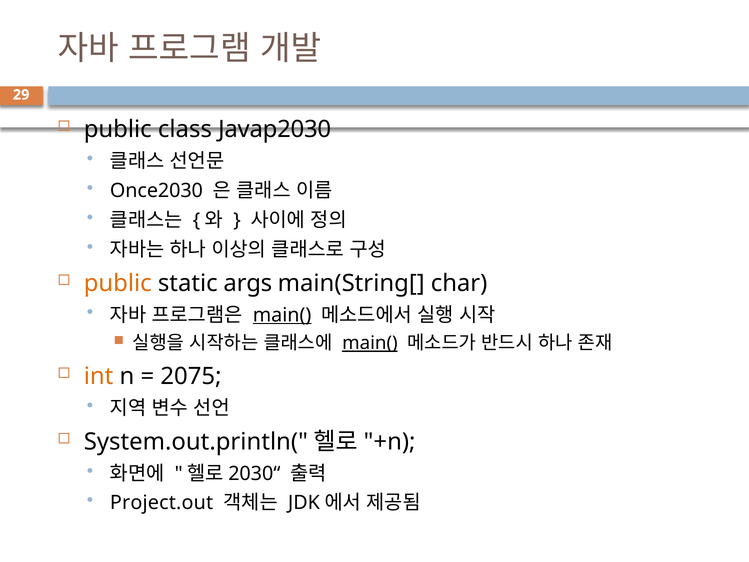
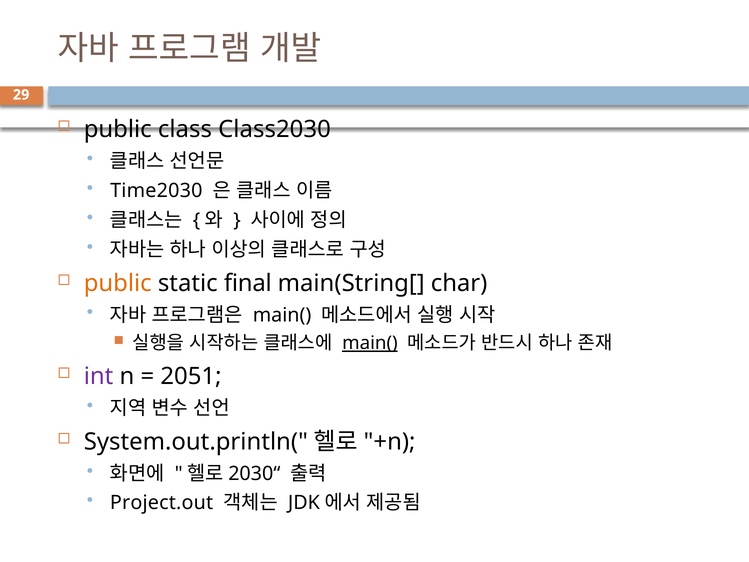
Javap2030: Javap2030 -> Class2030
Once2030: Once2030 -> Time2030
args: args -> final
main( at (282, 315) underline: present -> none
int colour: orange -> purple
2075: 2075 -> 2051
